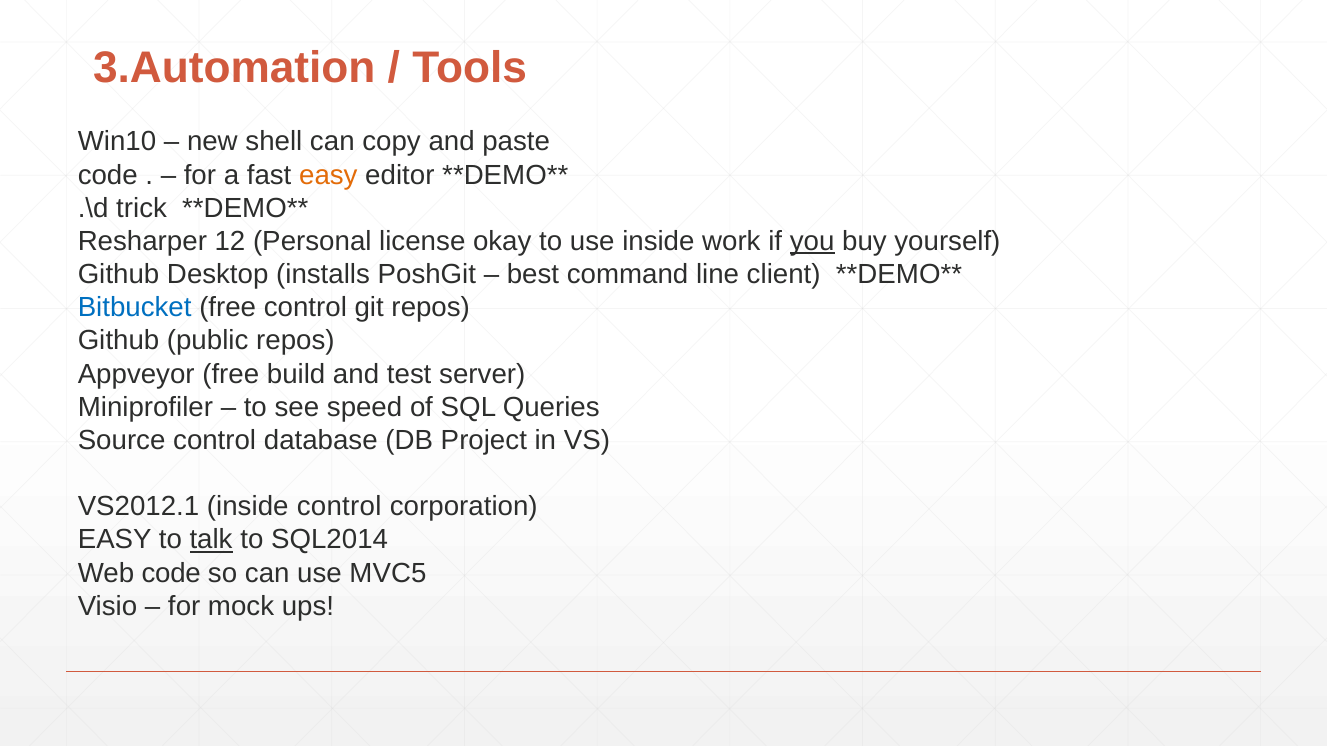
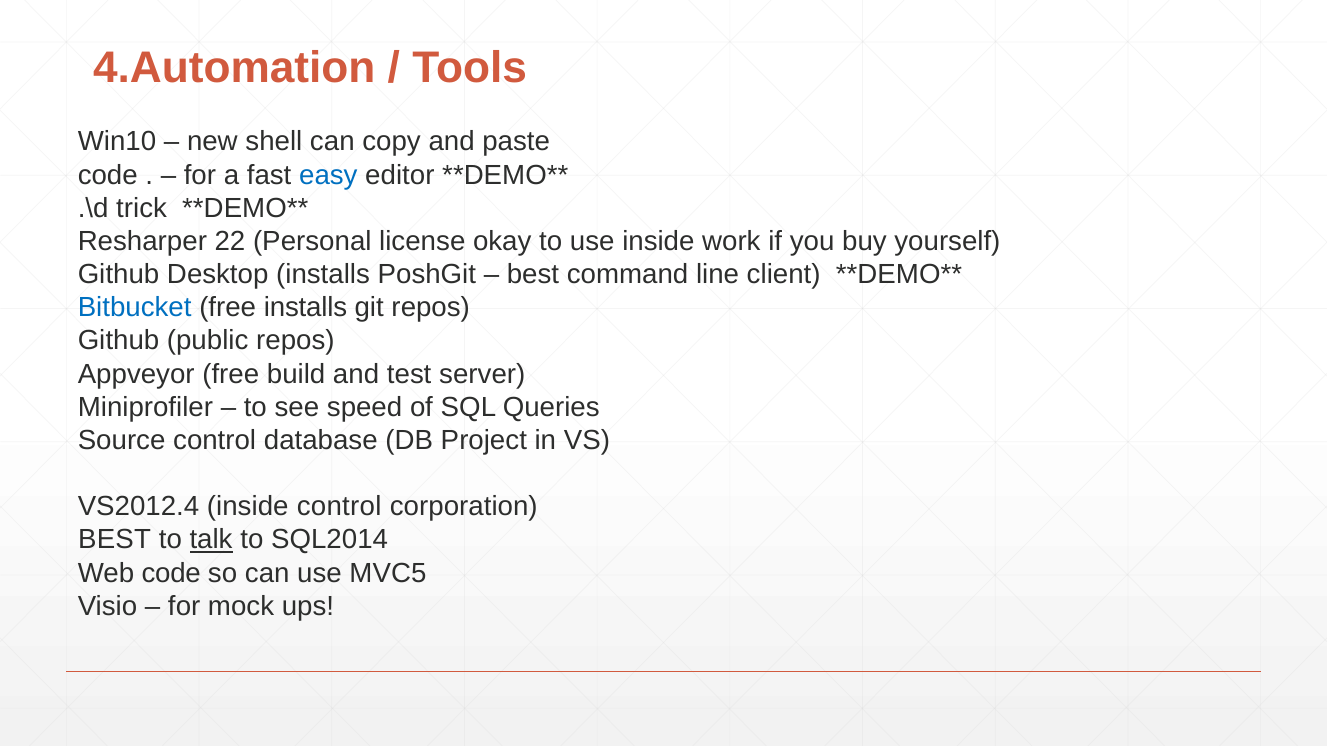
3.Automation: 3.Automation -> 4.Automation
easy at (328, 175) colour: orange -> blue
12: 12 -> 22
you underline: present -> none
free control: control -> installs
VS2012.1: VS2012.1 -> VS2012.4
EASY at (115, 540): EASY -> BEST
